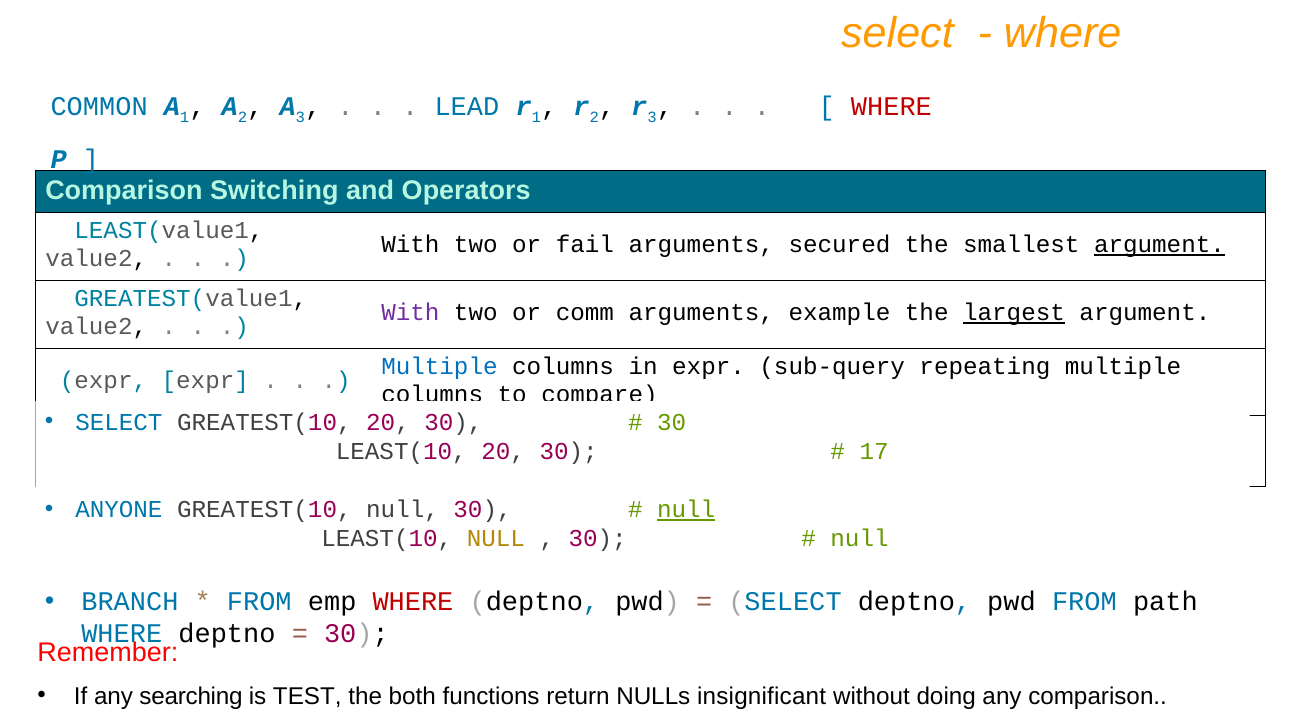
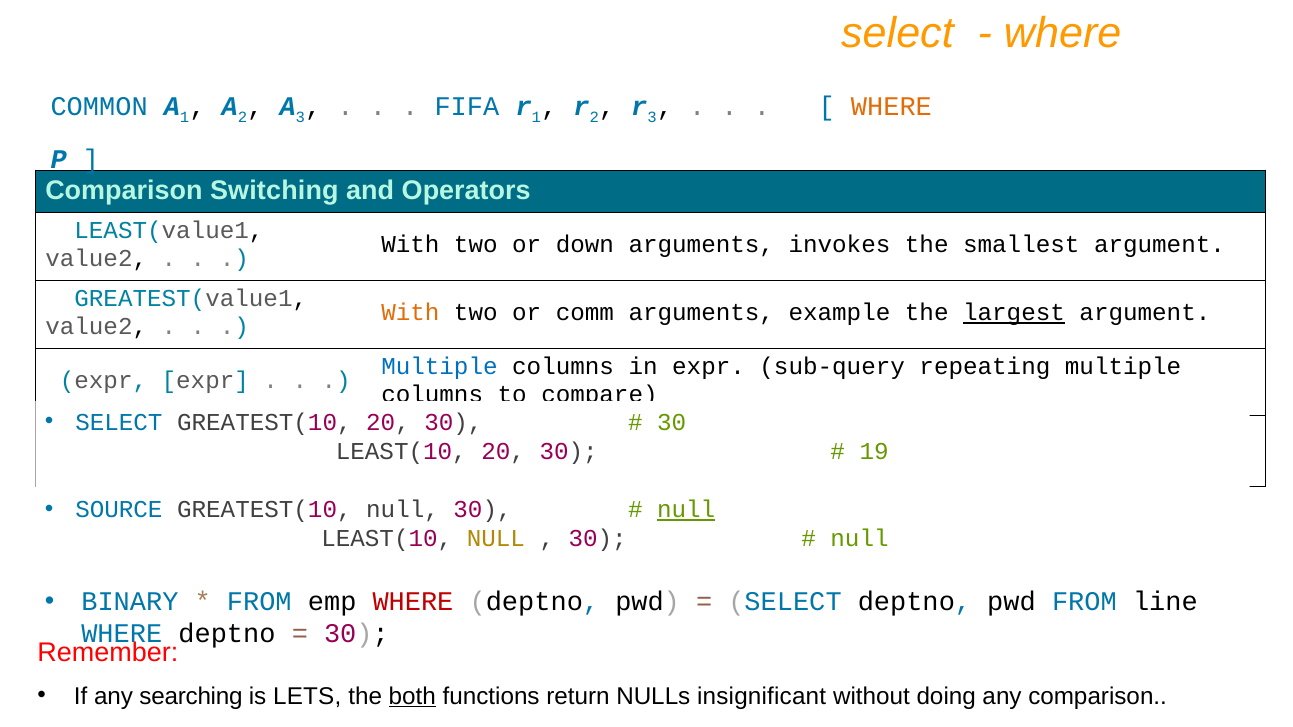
LEAD: LEAD -> FIFA
WHERE at (891, 107) colour: red -> orange
fail: fail -> down
secured: secured -> invokes
argument at (1159, 245) underline: present -> none
With at (410, 313) colour: purple -> orange
17: 17 -> 19
ANYONE: ANYONE -> SOURCE
BRANCH: BRANCH -> BINARY
path: path -> line
TEST: TEST -> LETS
both underline: none -> present
